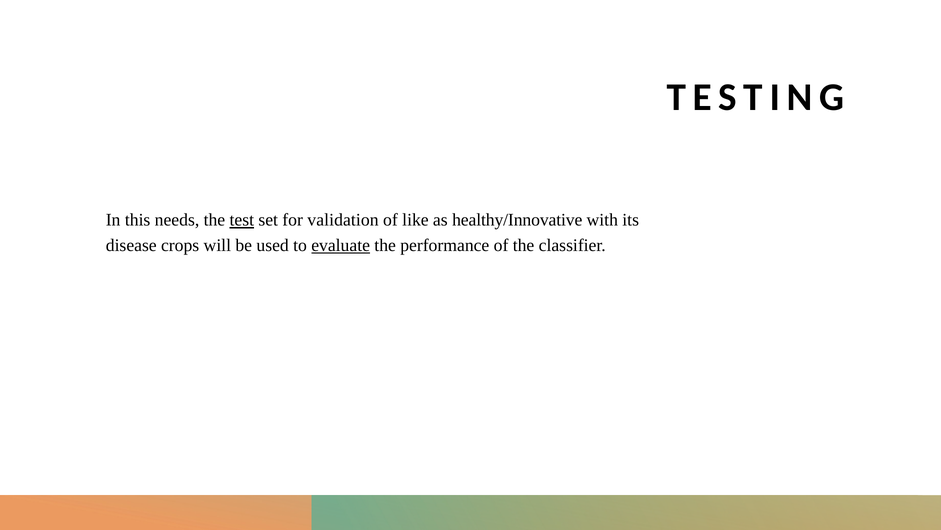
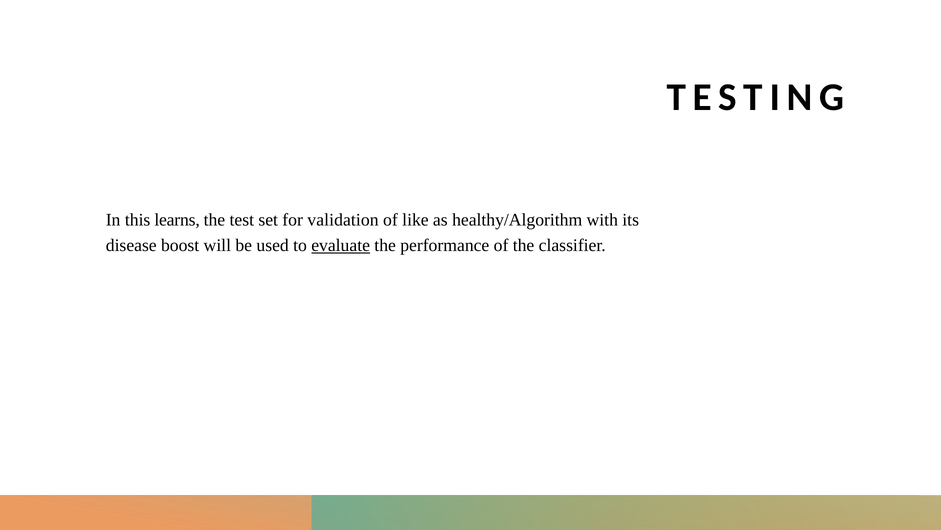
needs: needs -> learns
test underline: present -> none
healthy/Innovative: healthy/Innovative -> healthy/Algorithm
crops: crops -> boost
